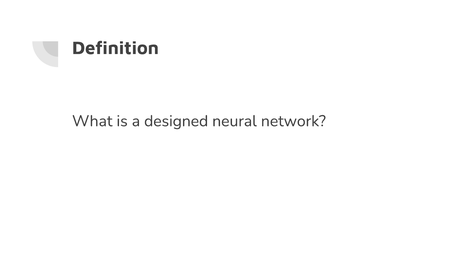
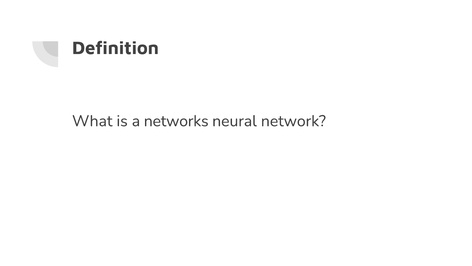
designed: designed -> networks
